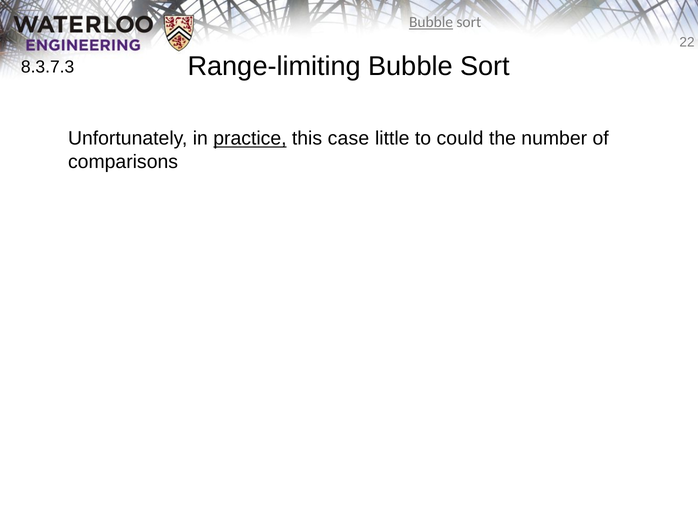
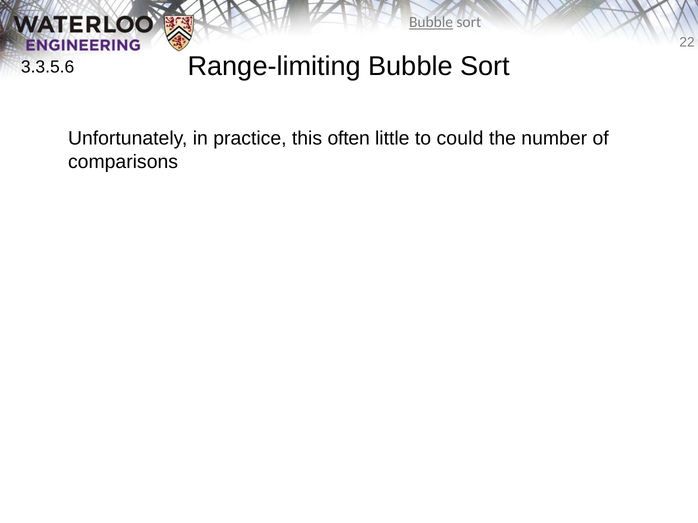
8.3.7.3: 8.3.7.3 -> 3.3.5.6
practice underline: present -> none
case: case -> often
